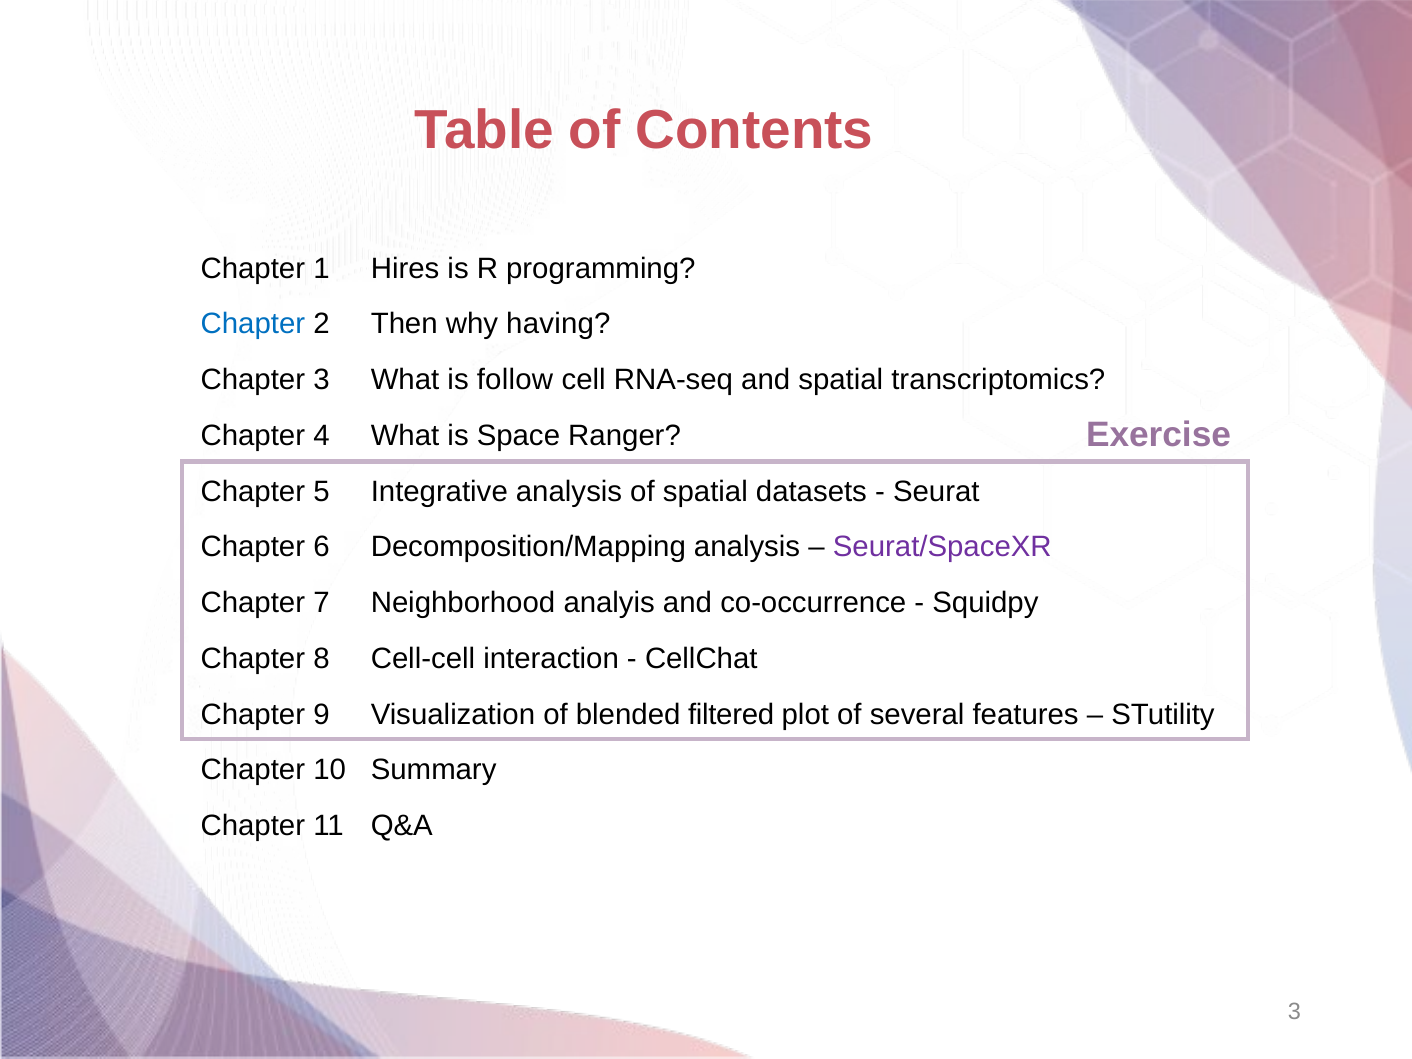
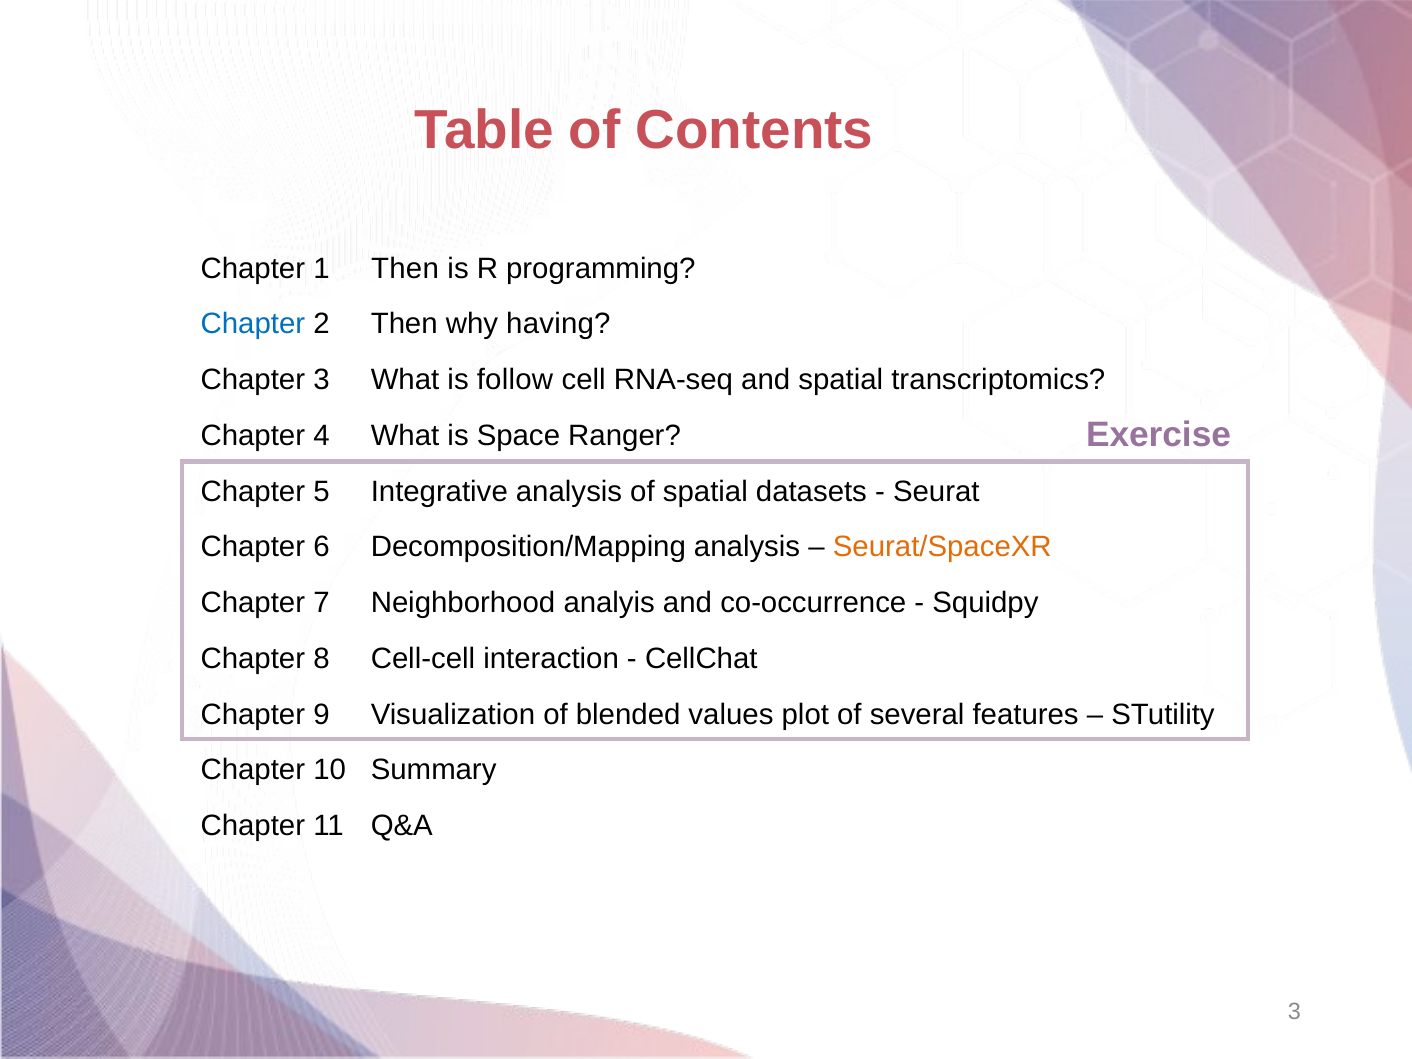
1 Hires: Hires -> Then
Seurat/SpaceXR colour: purple -> orange
filtered: filtered -> values
